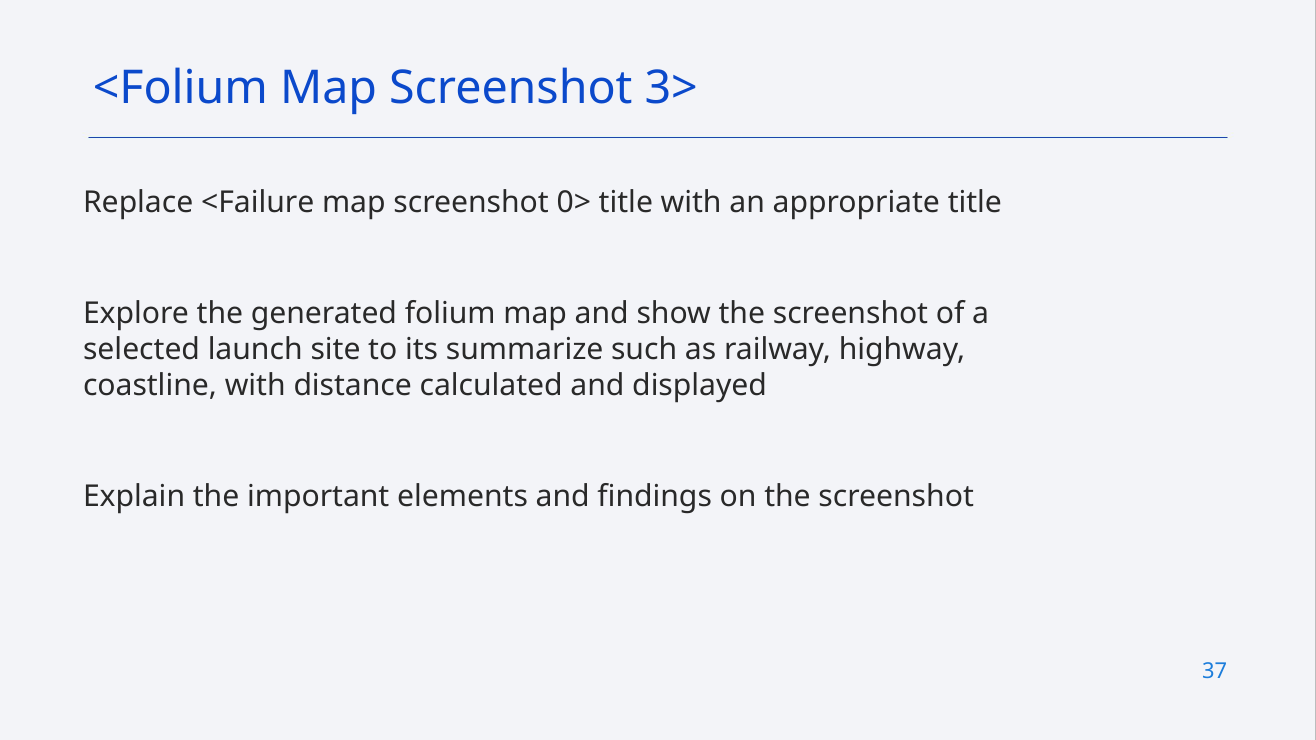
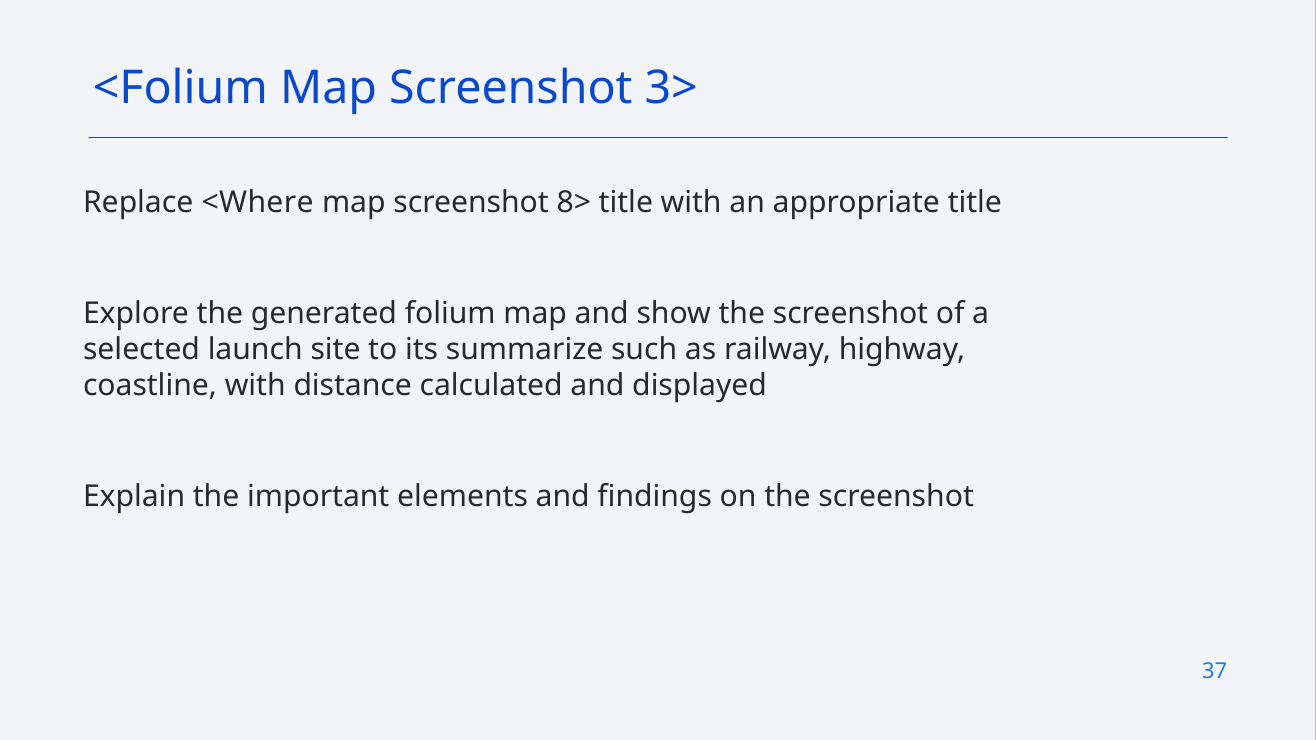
<Failure: <Failure -> <Where
0>: 0> -> 8>
